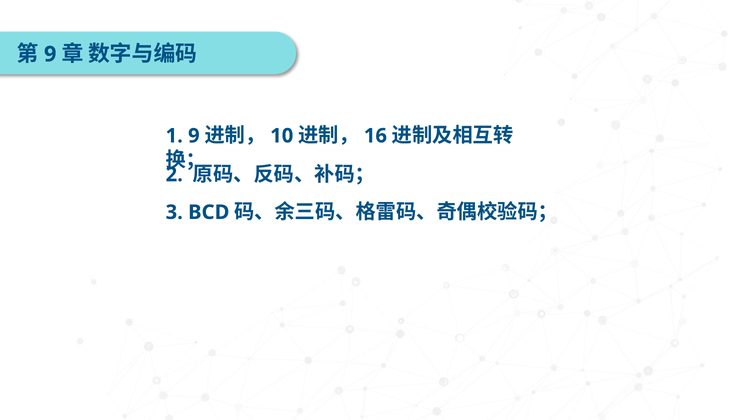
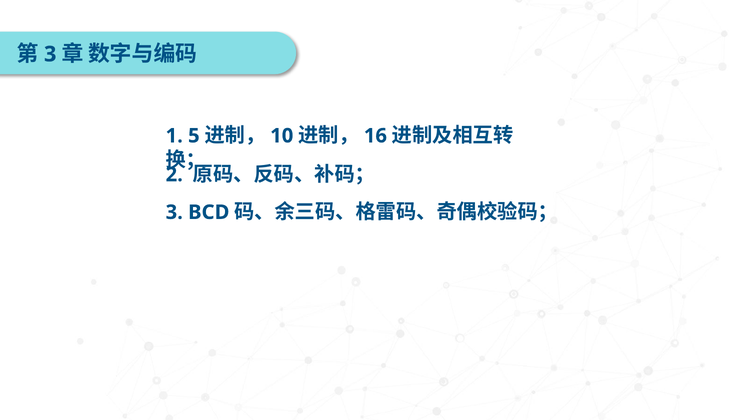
9 at (50, 54): 9 -> 3
1 9: 9 -> 5
